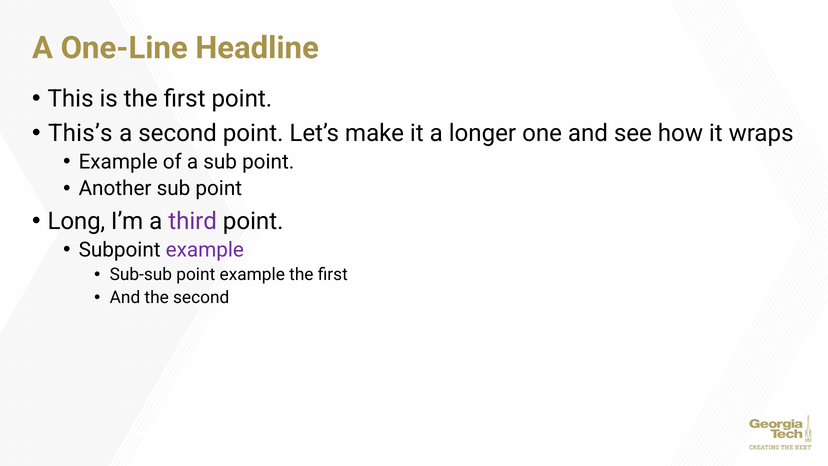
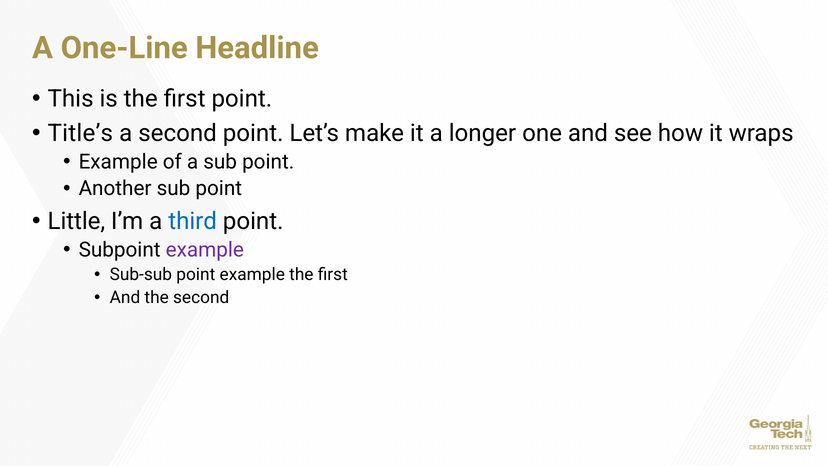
This’s: This’s -> Title’s
Long: Long -> Little
third colour: purple -> blue
